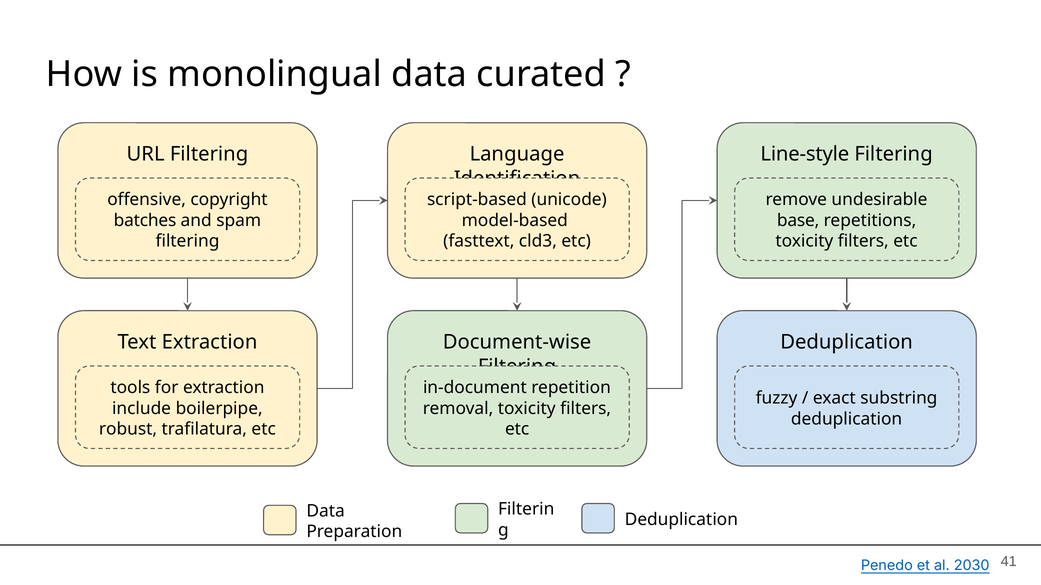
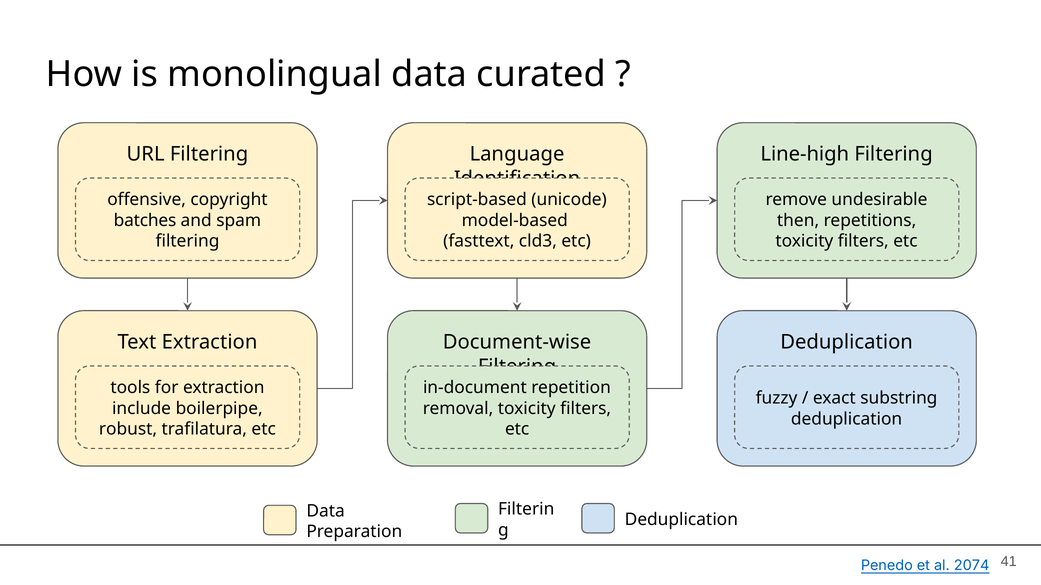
Line-style: Line-style -> Line-high
base: base -> then
2030: 2030 -> 2074
